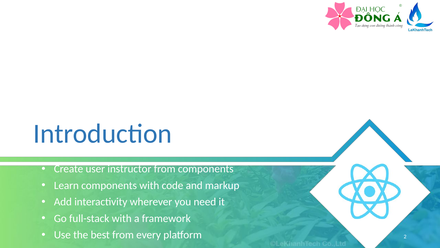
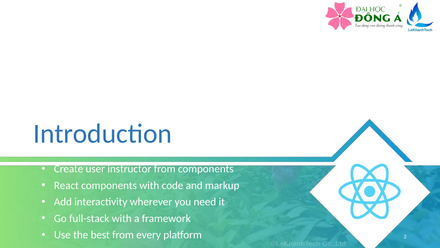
Learn: Learn -> React
